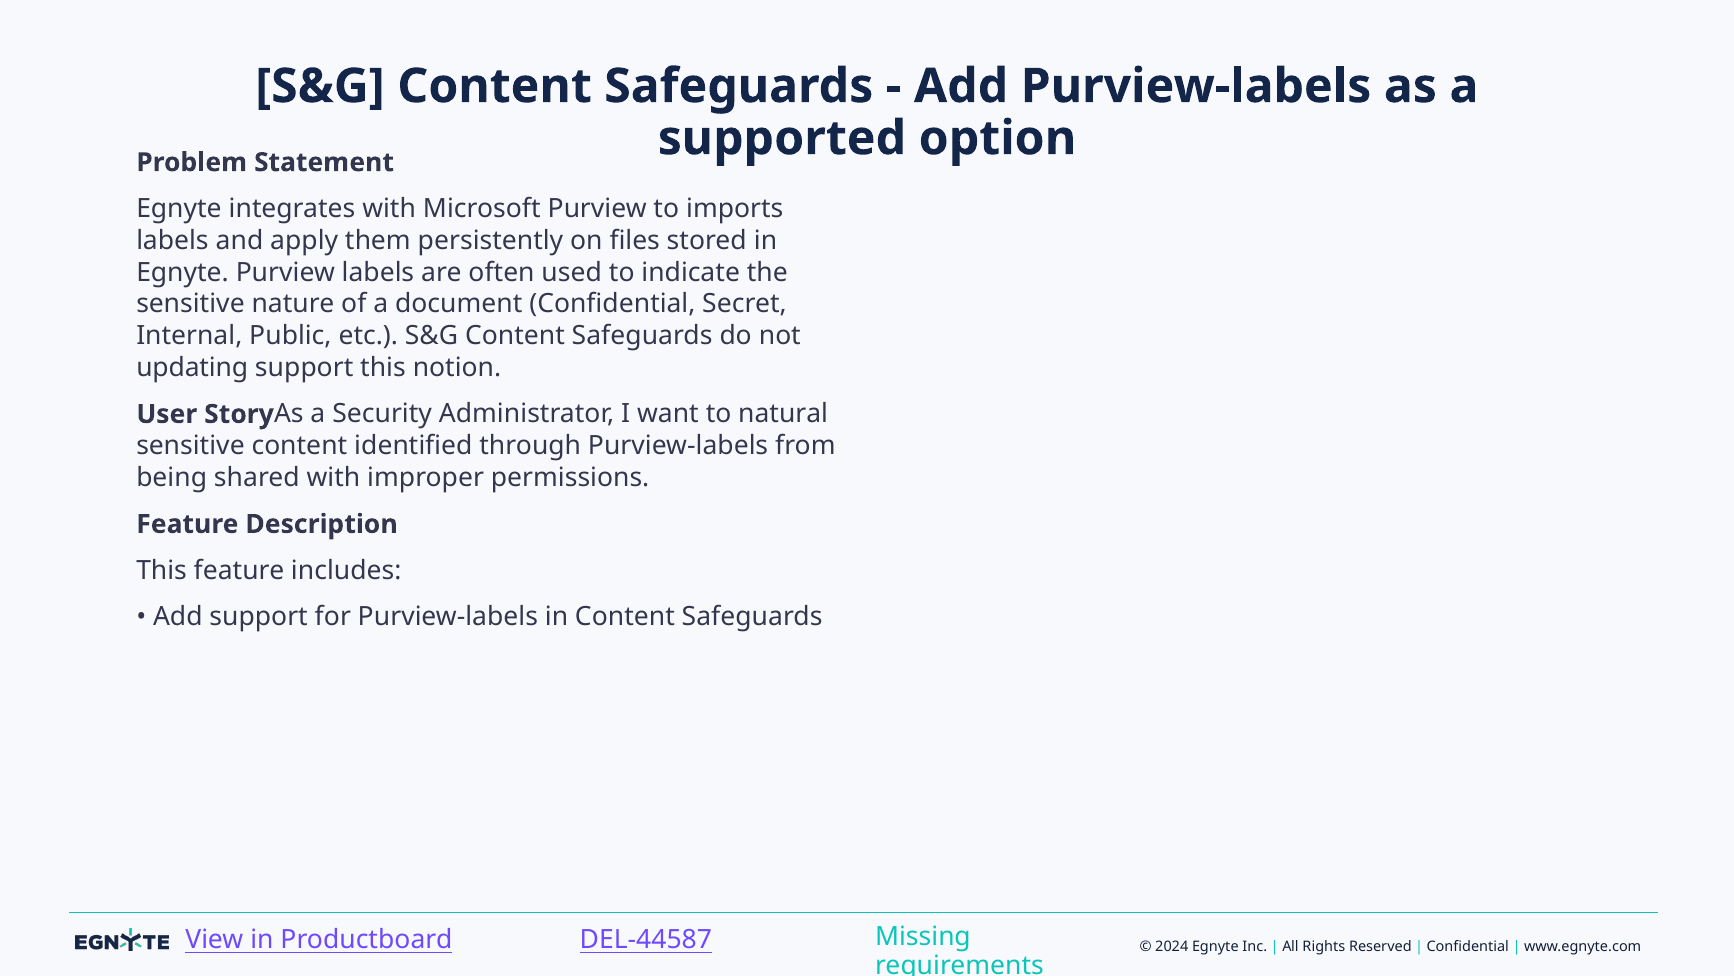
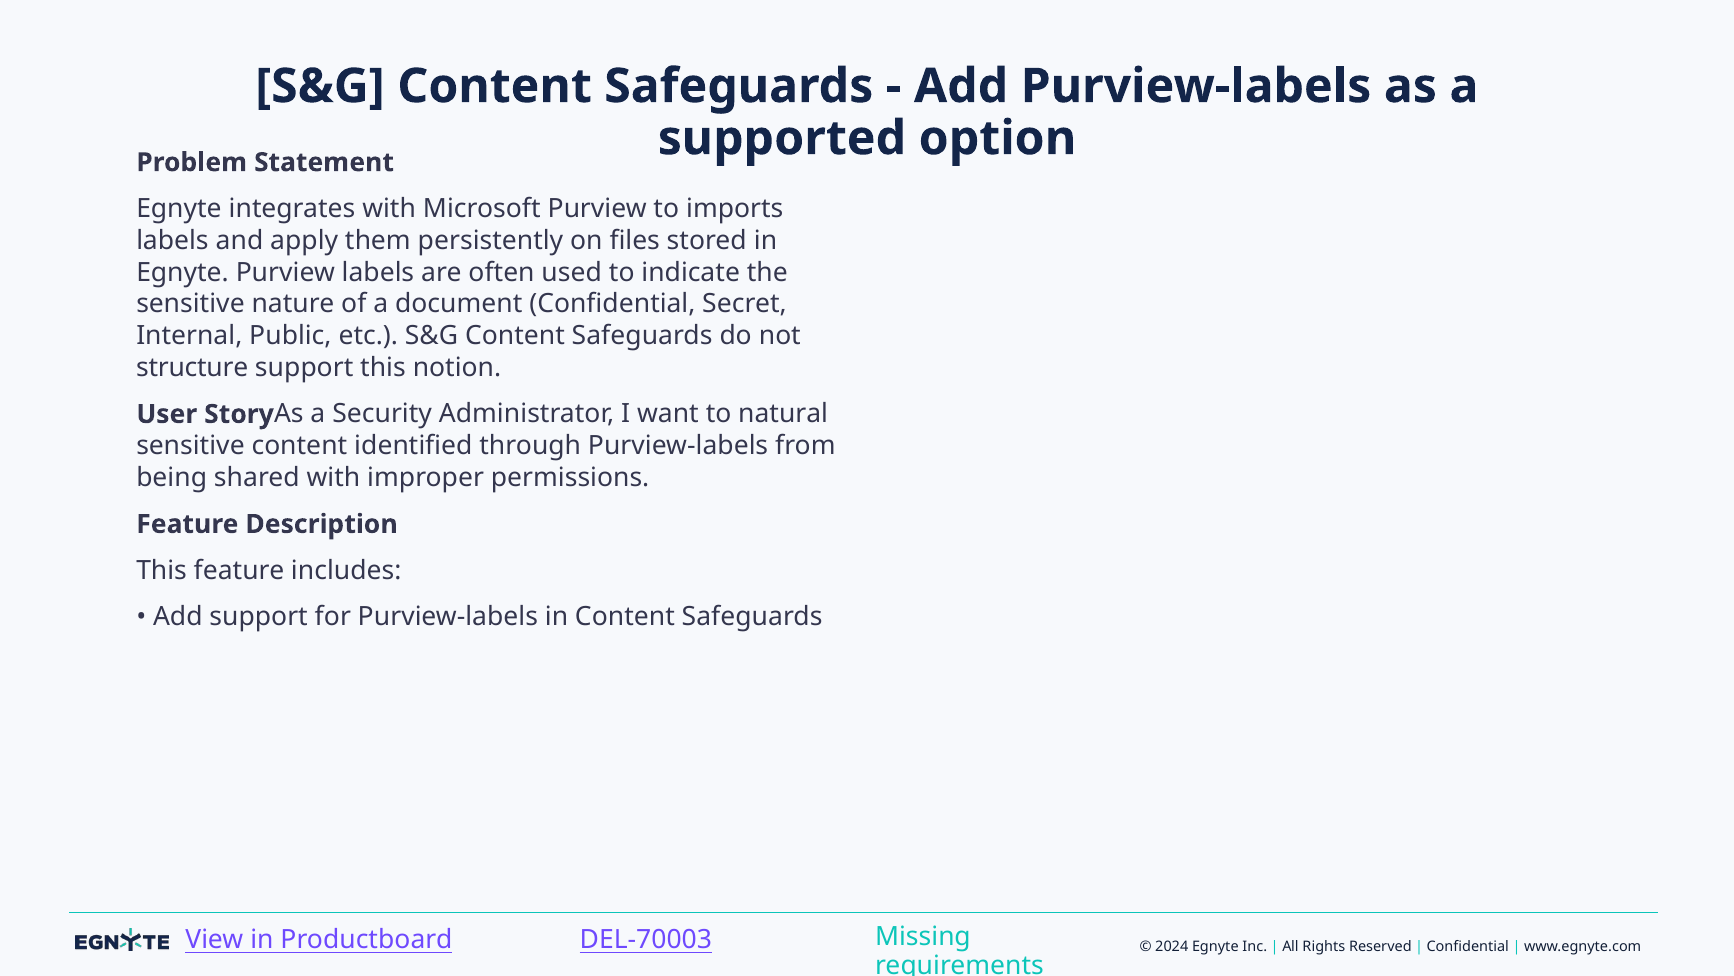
updating: updating -> structure
DEL-44587: DEL-44587 -> DEL-70003
